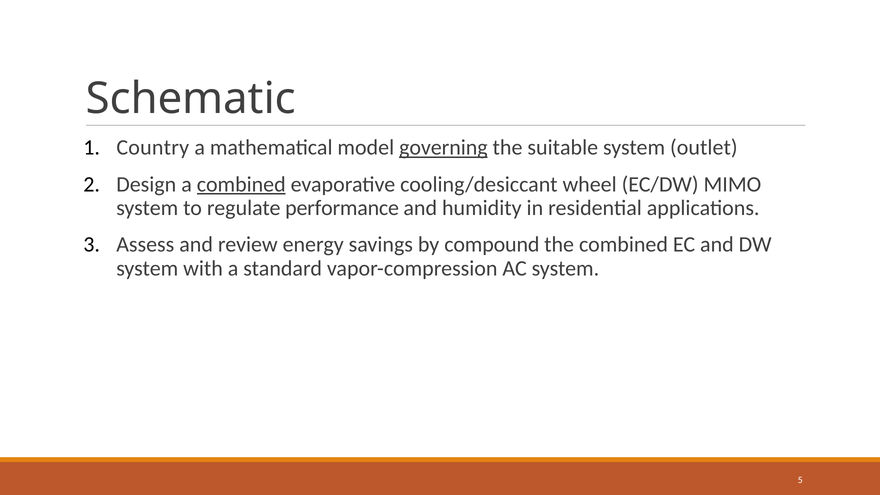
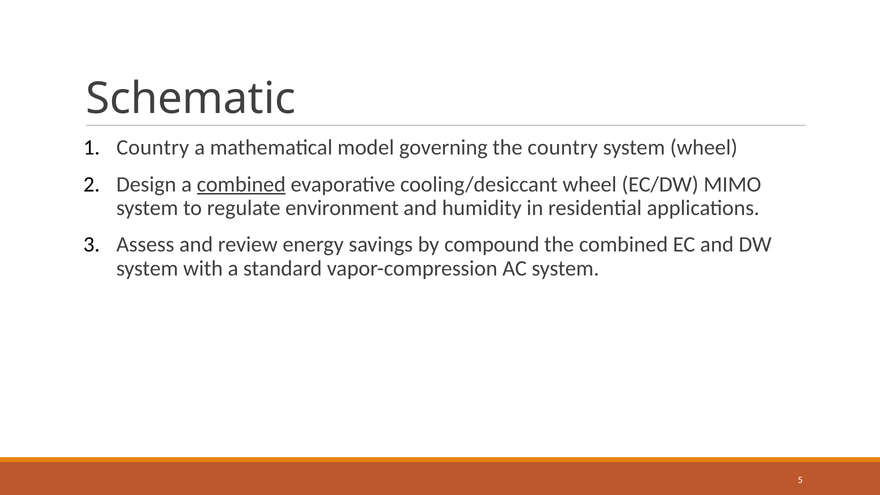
governing underline: present -> none
the suitable: suitable -> country
system outlet: outlet -> wheel
performance: performance -> environment
